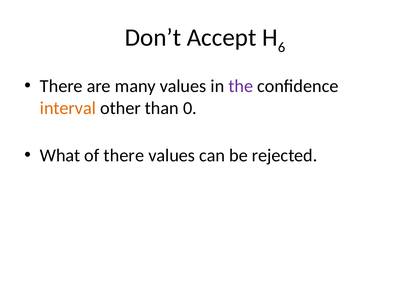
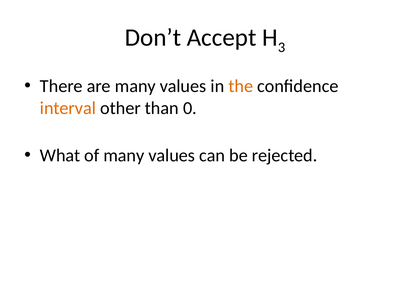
6: 6 -> 3
the colour: purple -> orange
of there: there -> many
